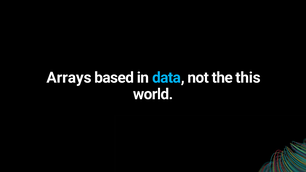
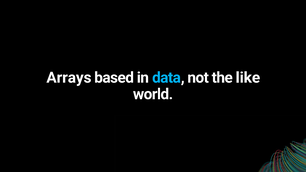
this: this -> like
